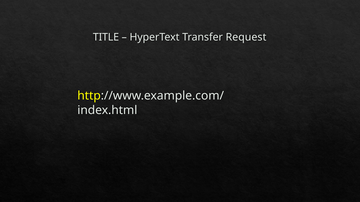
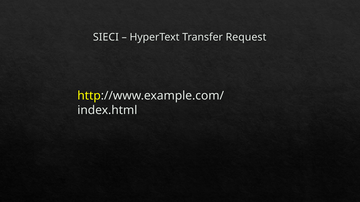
TITLE: TITLE -> SIECI
